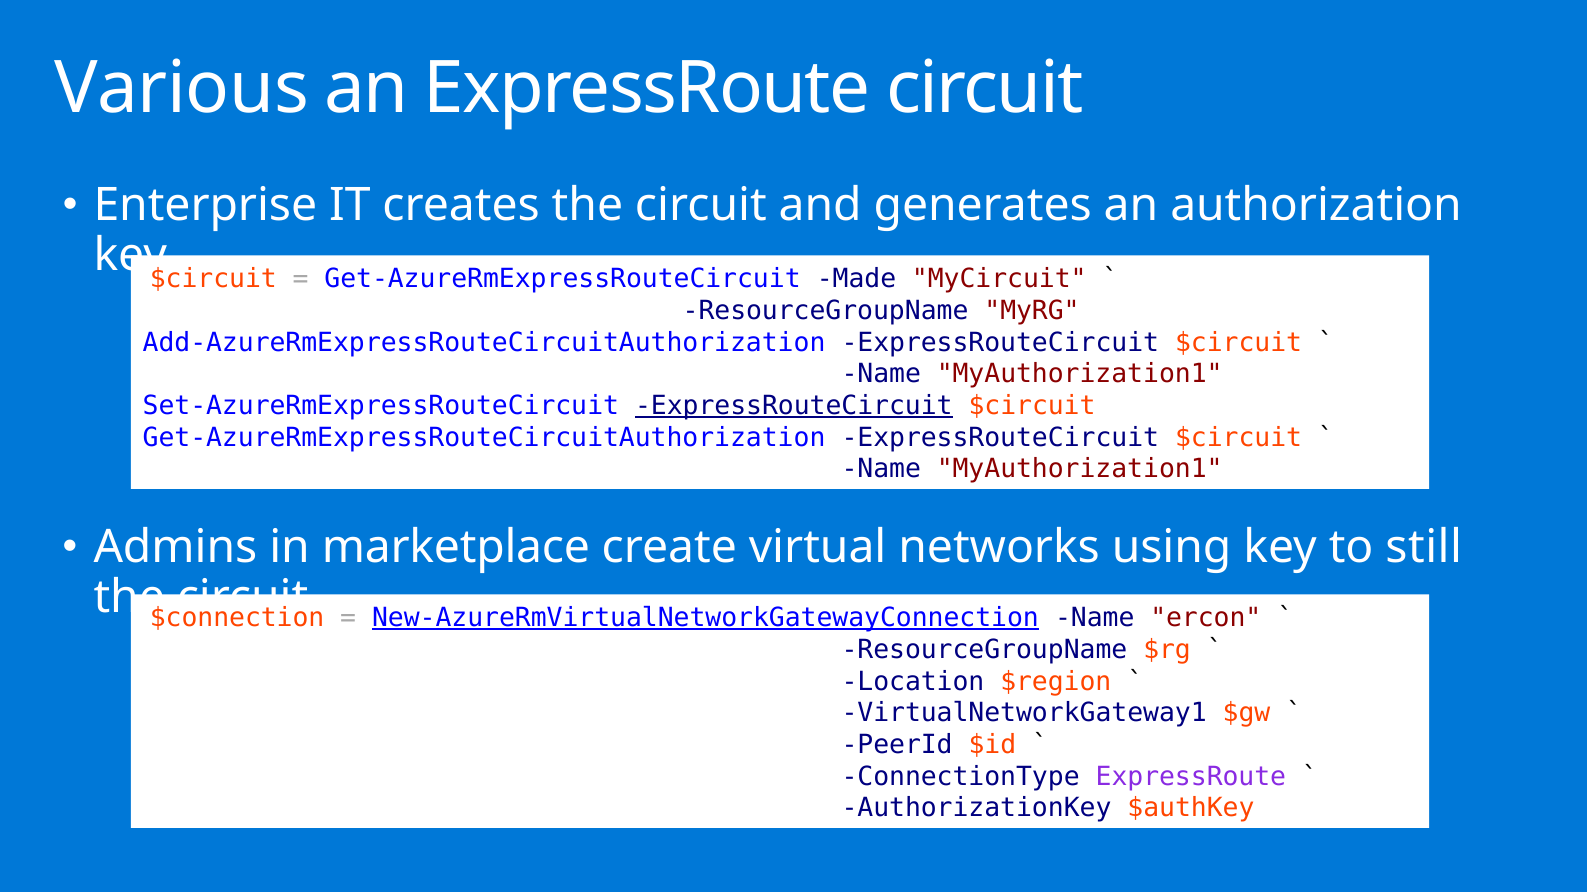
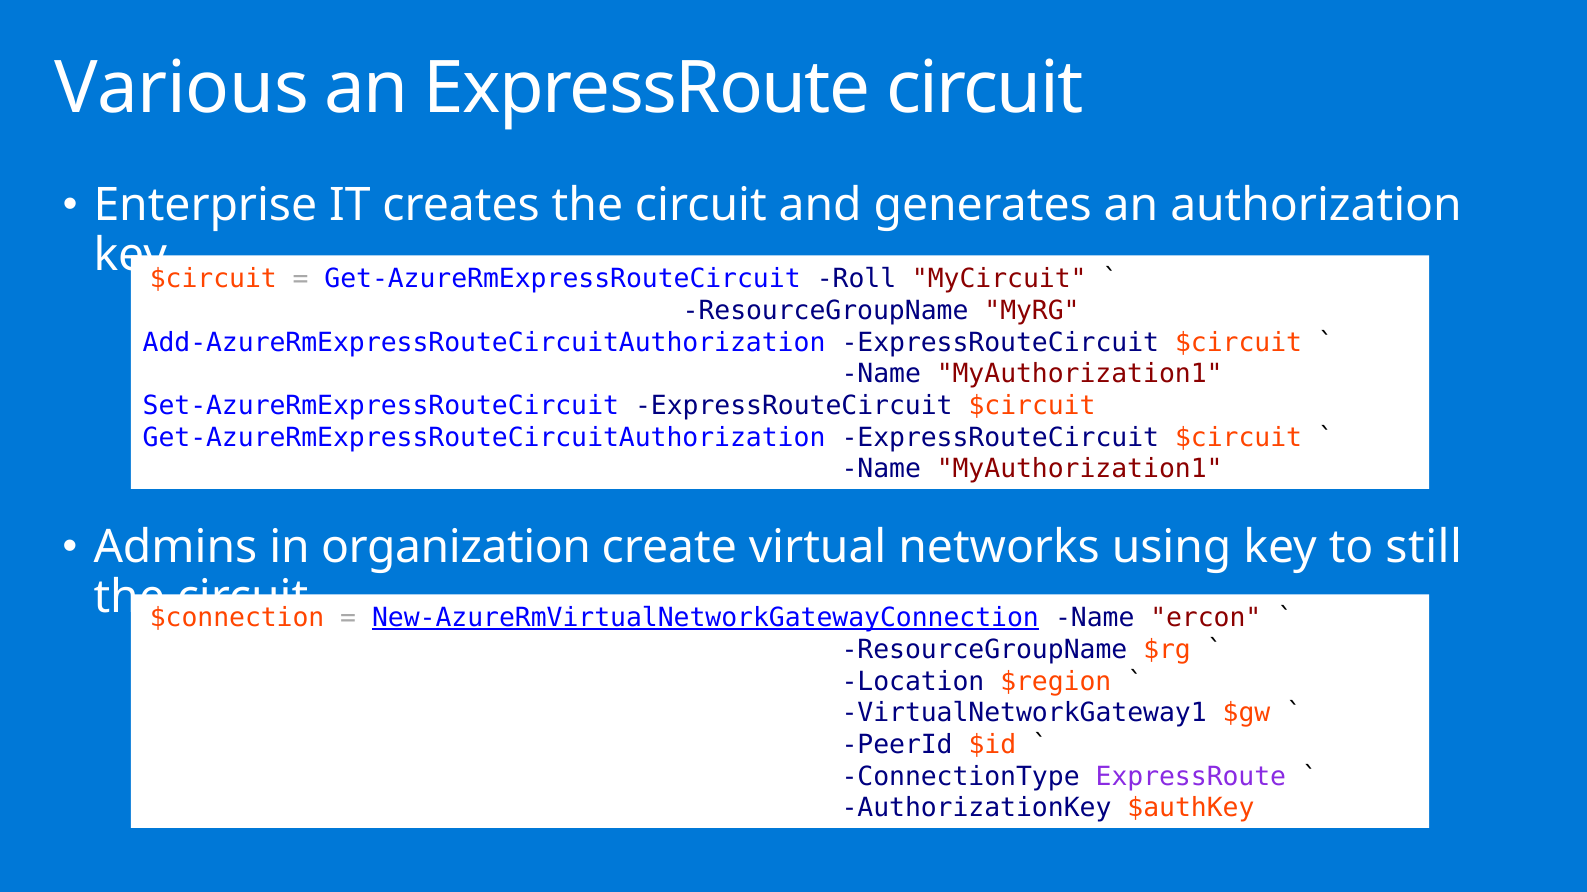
Made: Made -> Roll
ExpressRouteCircuit at (794, 406) underline: present -> none
marketplace: marketplace -> organization
